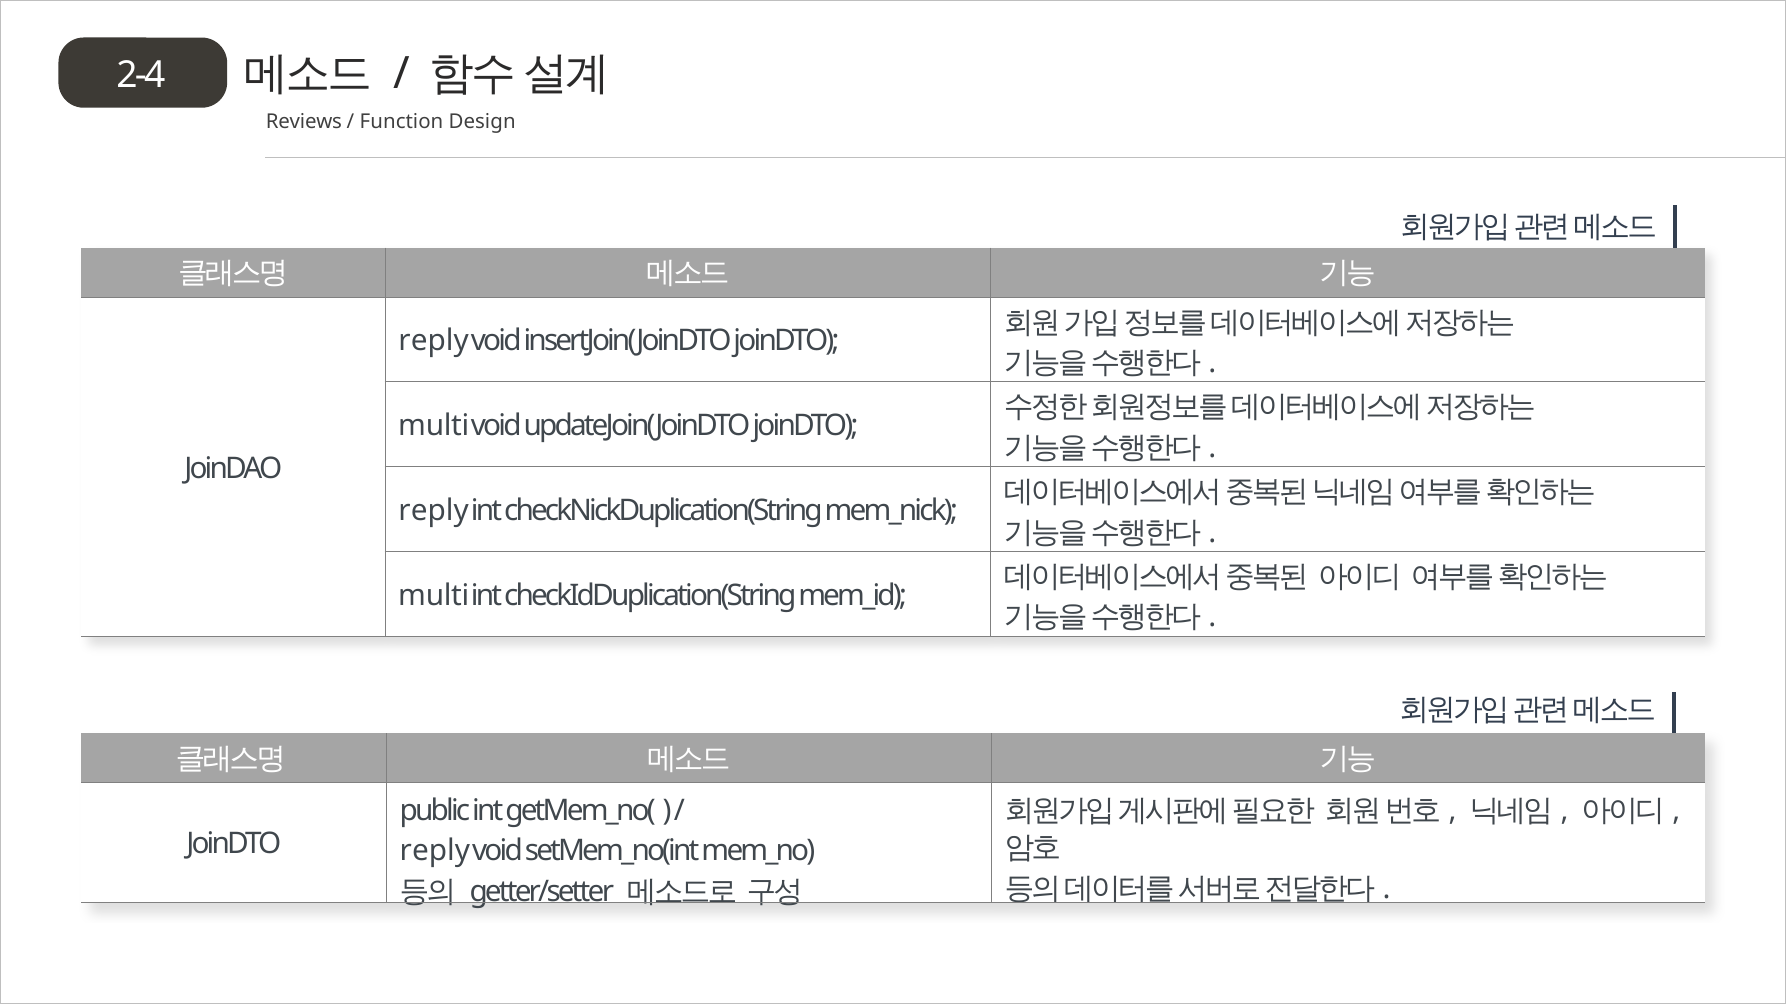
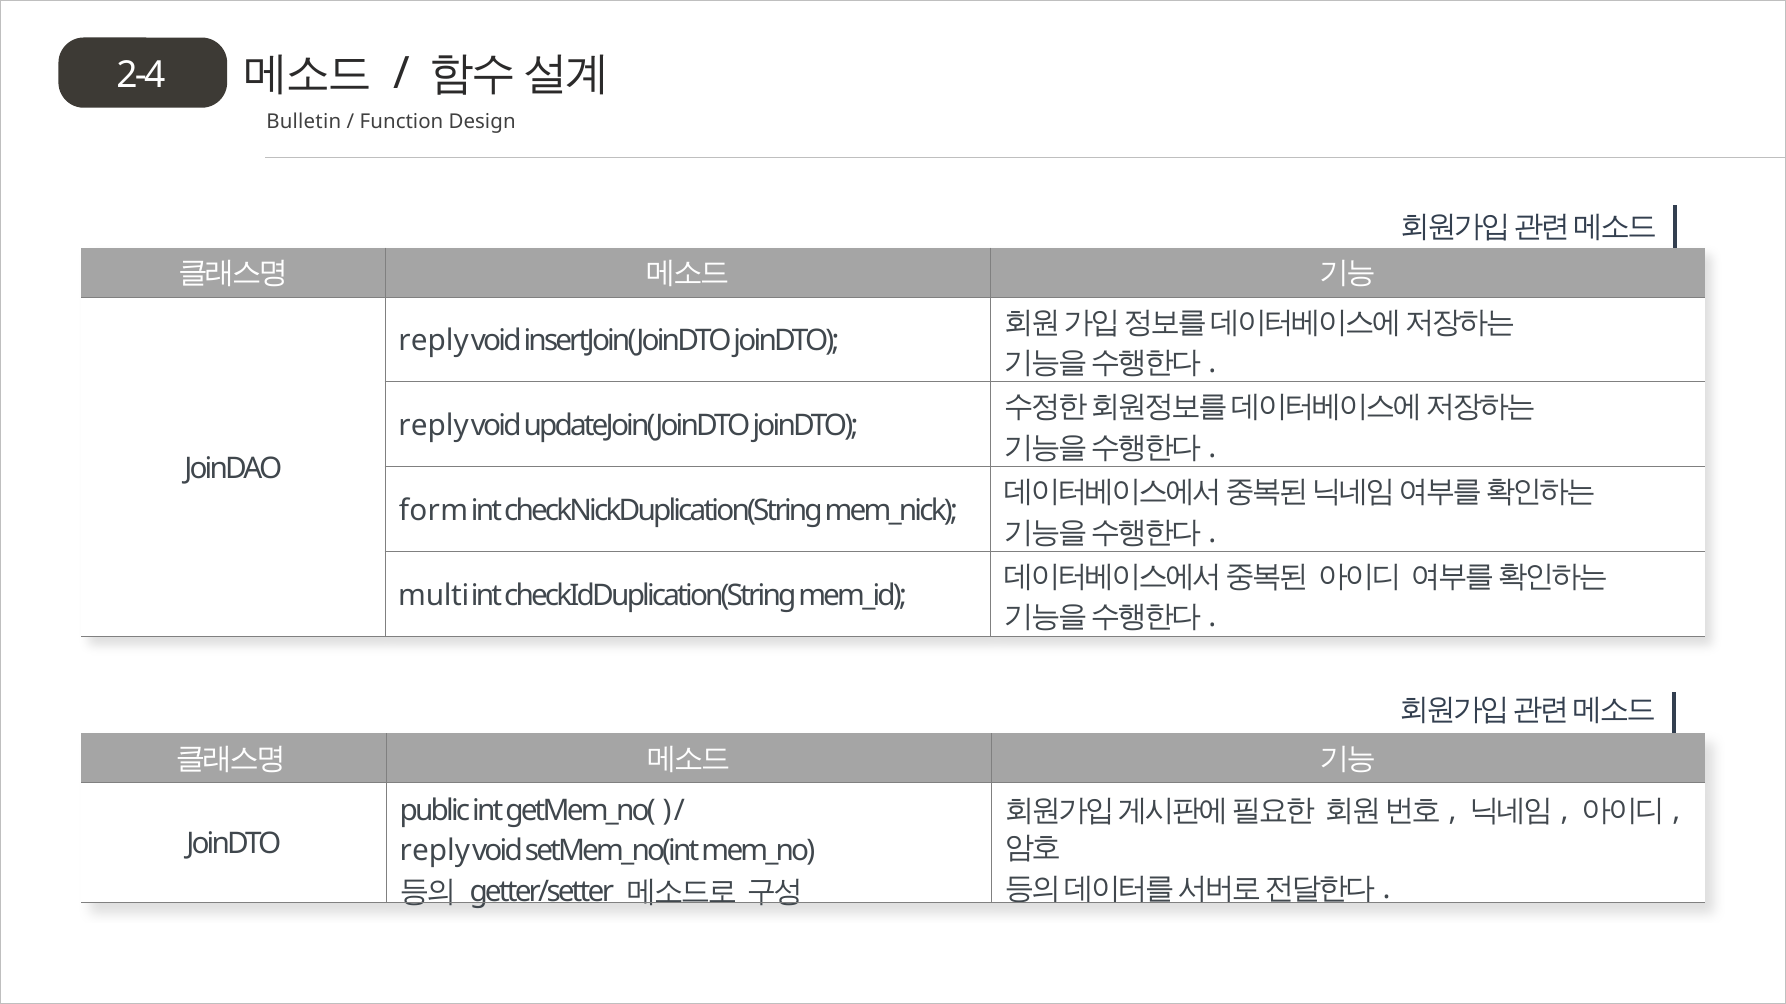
Reviews: Reviews -> Bulletin
multi at (434, 426): multi -> reply
reply at (434, 511): reply -> form
